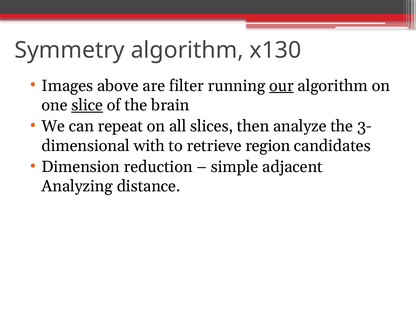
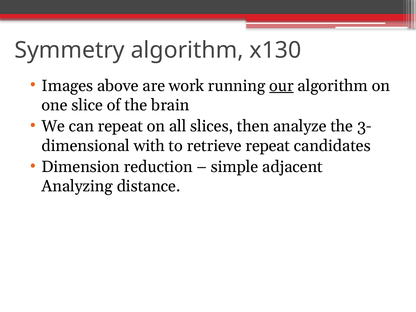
filter: filter -> work
slice underline: present -> none
retrieve region: region -> repeat
